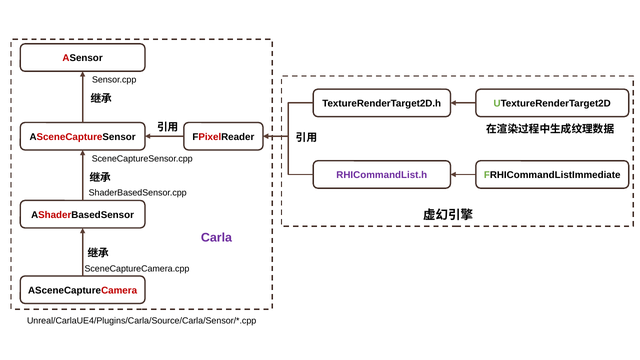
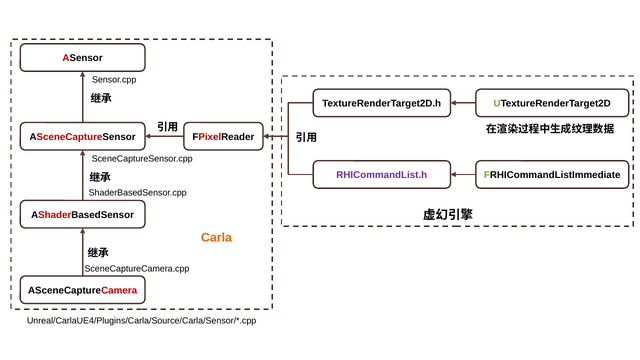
Carla colour: purple -> orange
